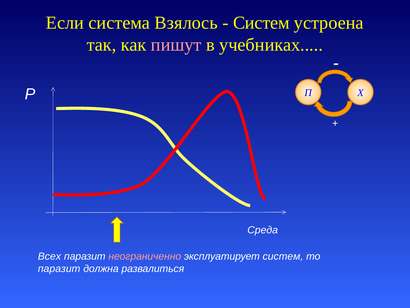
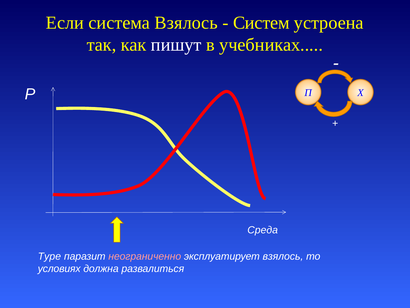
пишут colour: pink -> white
Всех: Всех -> Type
эксплуатирует систем: систем -> взялось
паразит at (59, 268): паразит -> условиях
